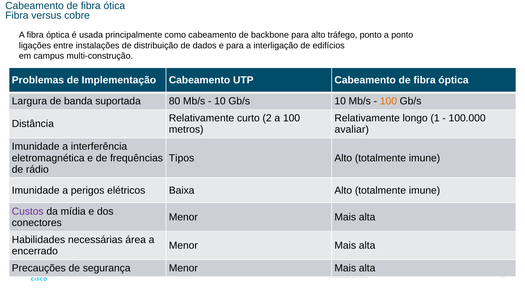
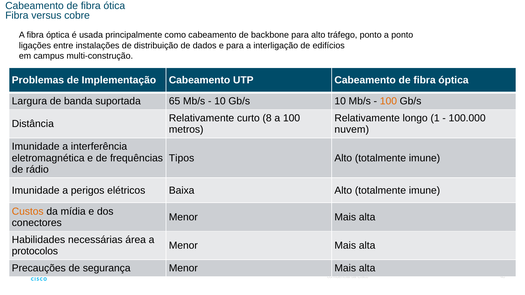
80: 80 -> 65
2: 2 -> 8
avaliar: avaliar -> nuvem
Custos colour: purple -> orange
encerrado: encerrado -> protocolos
